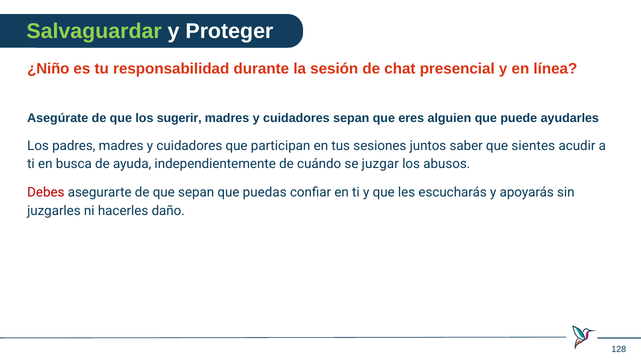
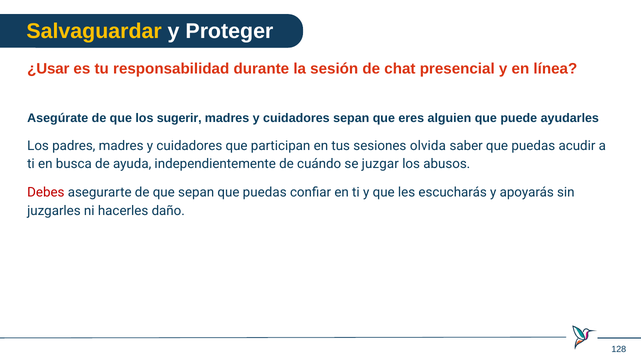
Salvaguardar colour: light green -> yellow
¿Niño: ¿Niño -> ¿Usar
juntos: juntos -> olvida
saber que sientes: sientes -> puedas
